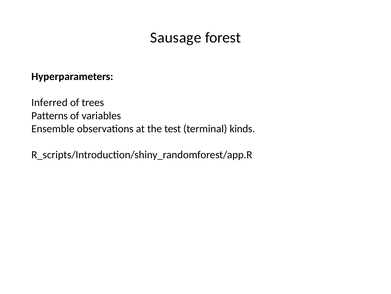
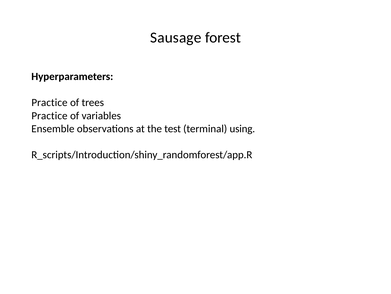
Inferred at (49, 102): Inferred -> Practice
Patterns at (50, 115): Patterns -> Practice
kinds: kinds -> using
